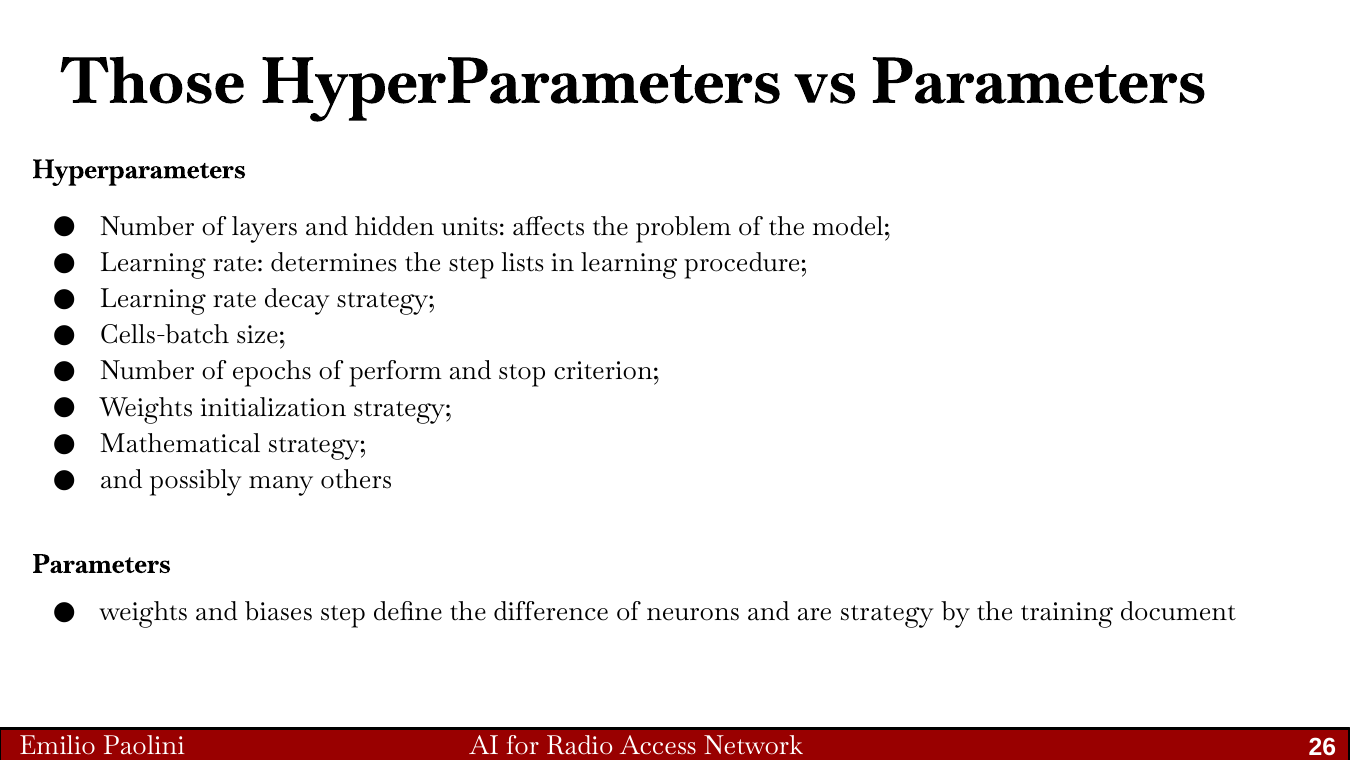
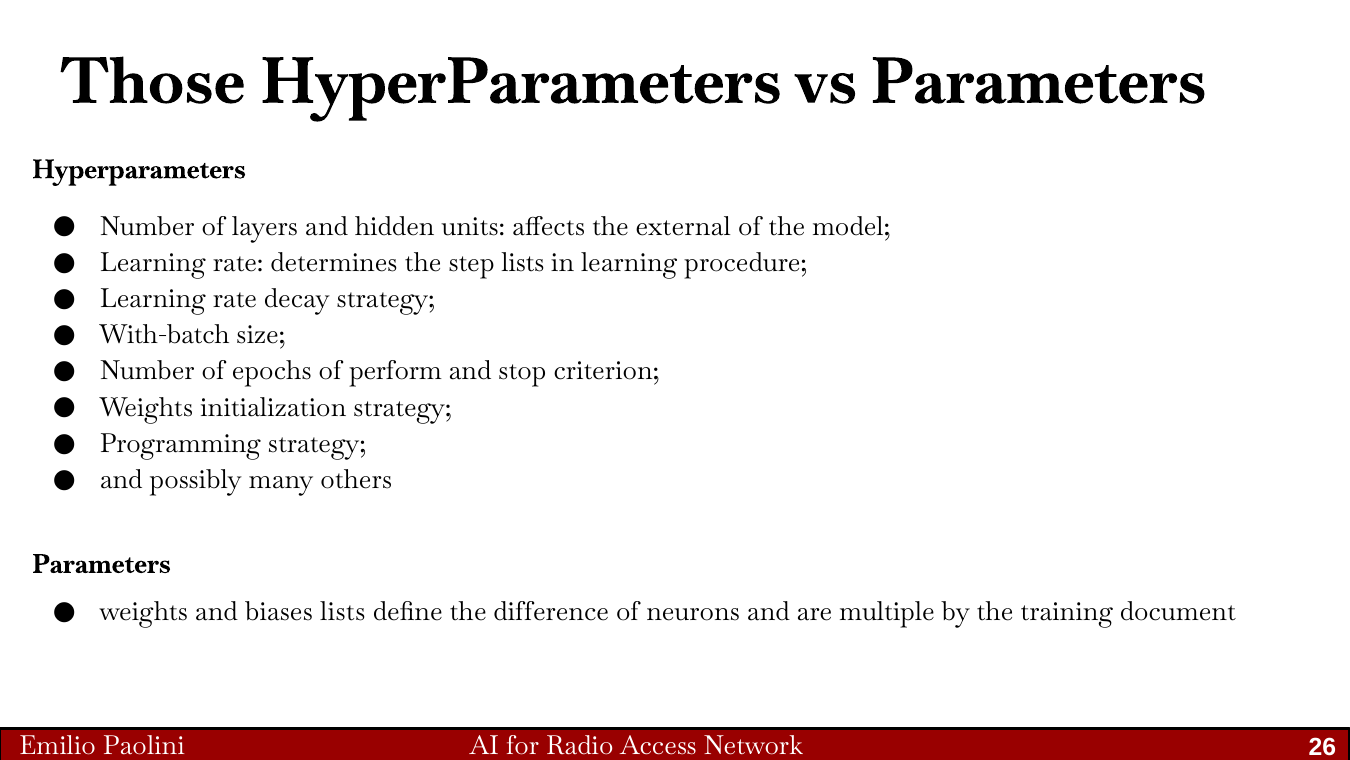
problem: problem -> external
Cells-batch: Cells-batch -> With-batch
Mathematical: Mathematical -> Programming
biases step: step -> lists
are strategy: strategy -> multiple
